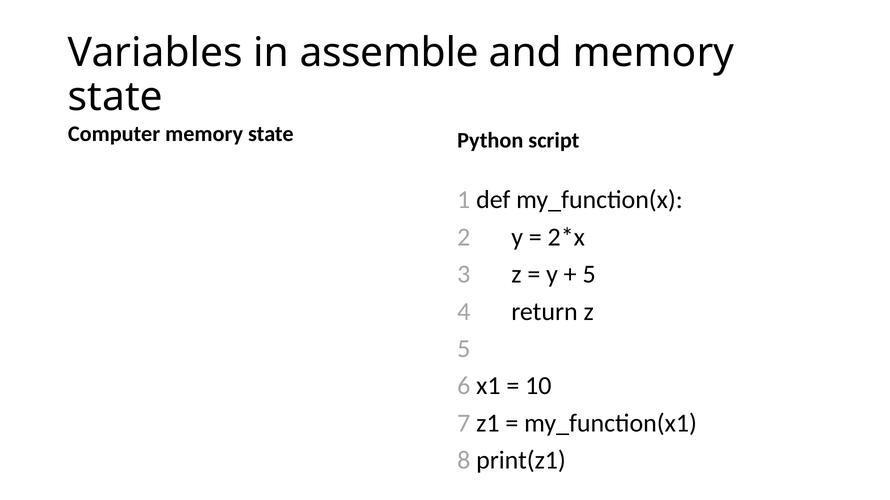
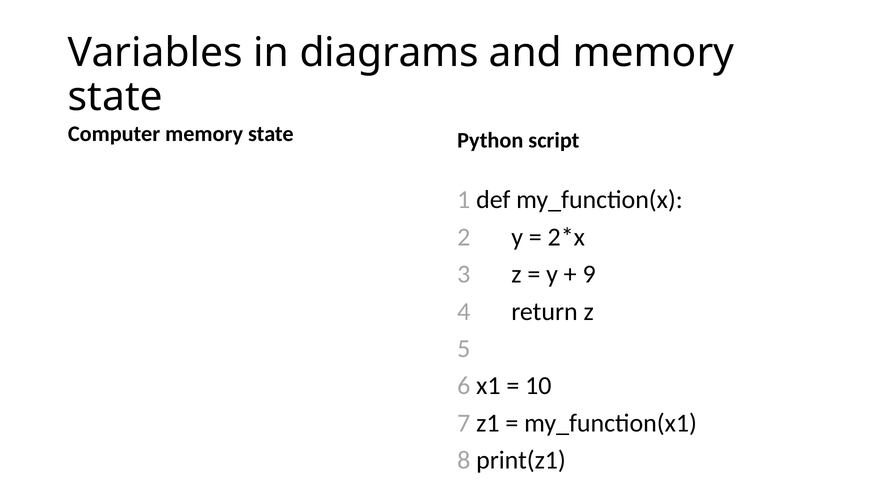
assemble: assemble -> diagrams
5 at (589, 275): 5 -> 9
